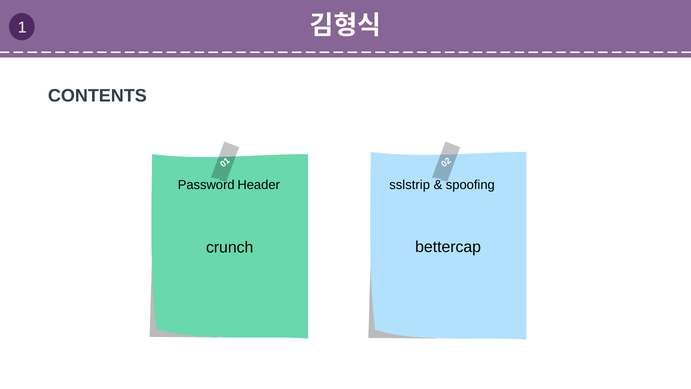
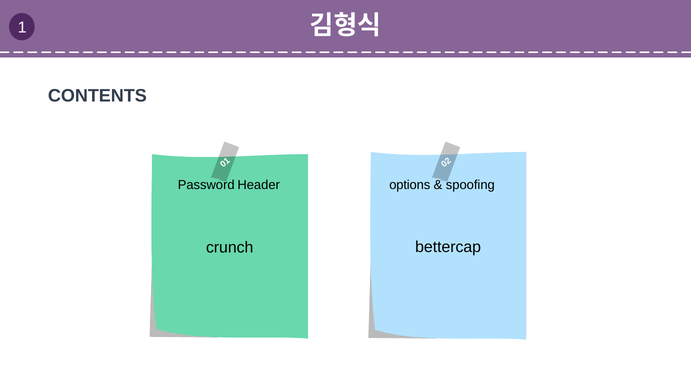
sslstrip: sslstrip -> options
